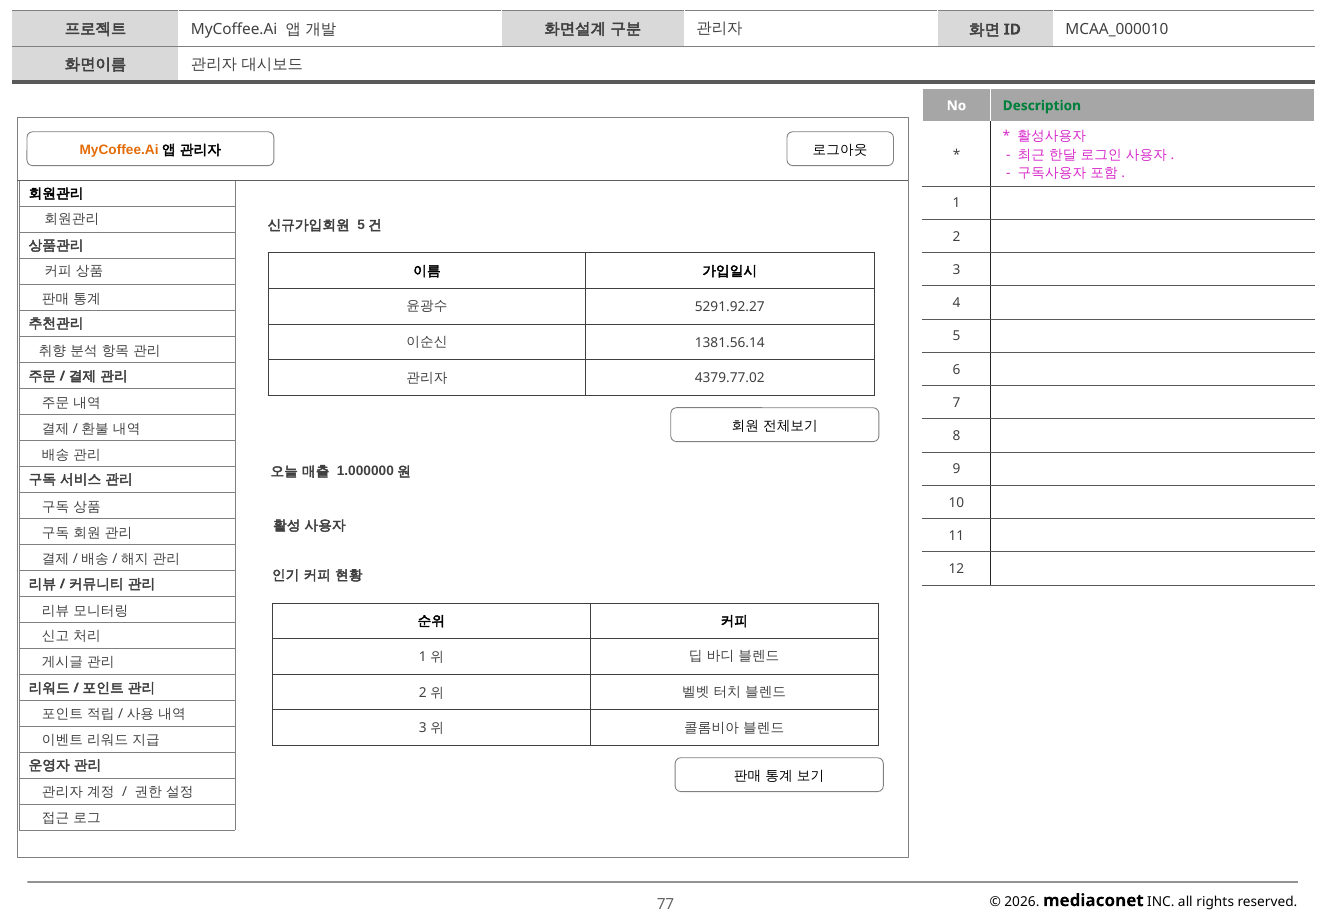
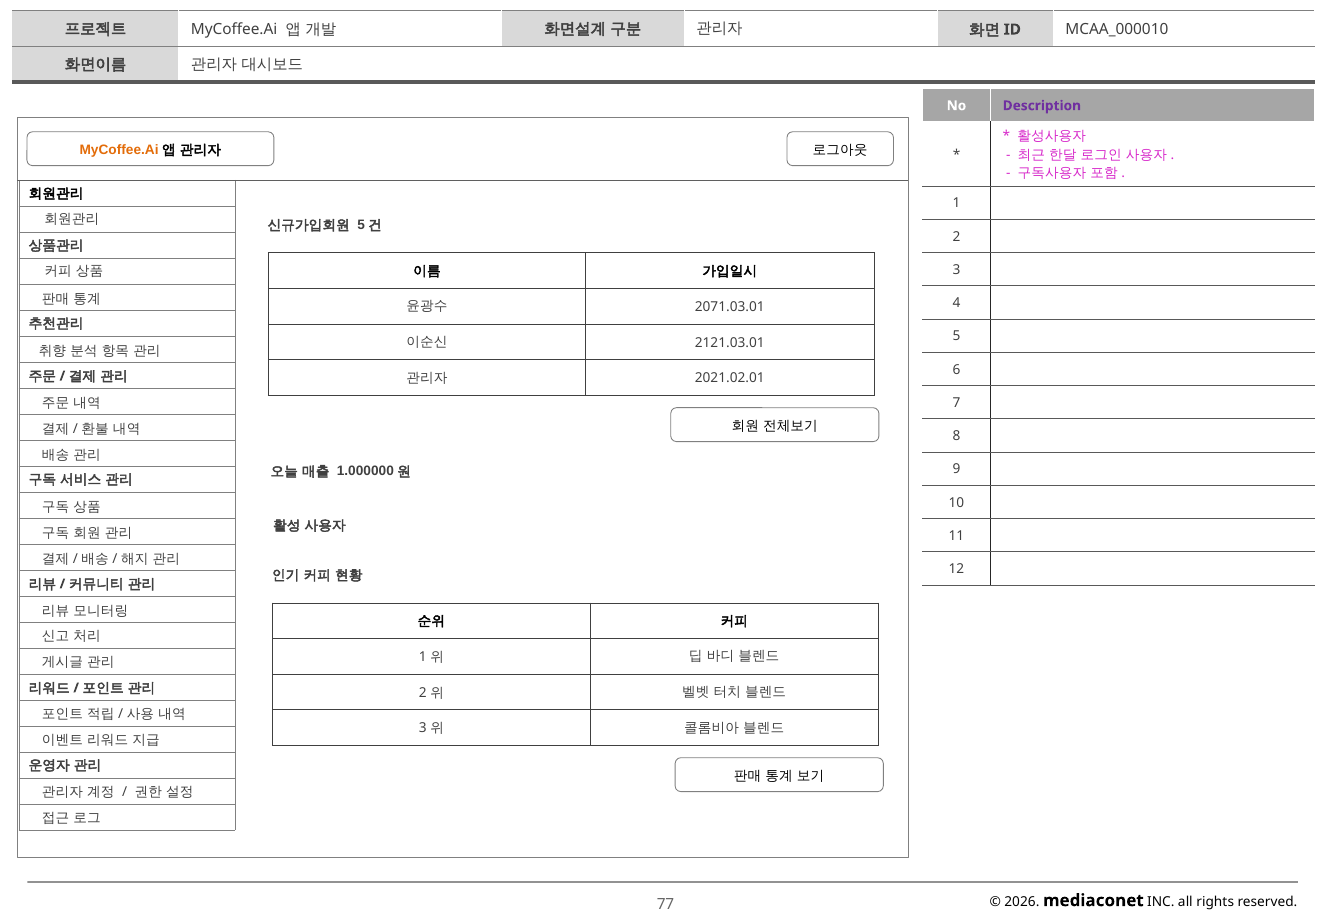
Description colour: green -> purple
5291.92.27: 5291.92.27 -> 2071.03.01
1381.56.14: 1381.56.14 -> 2121.03.01
4379.77.02: 4379.77.02 -> 2021.02.01
